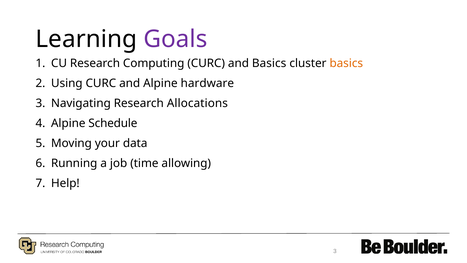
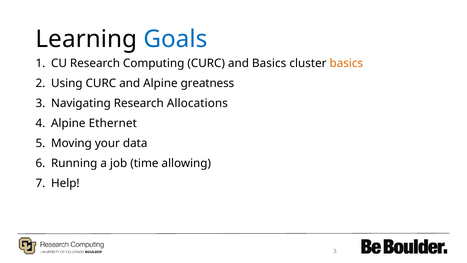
Goals colour: purple -> blue
hardware: hardware -> greatness
Schedule: Schedule -> Ethernet
